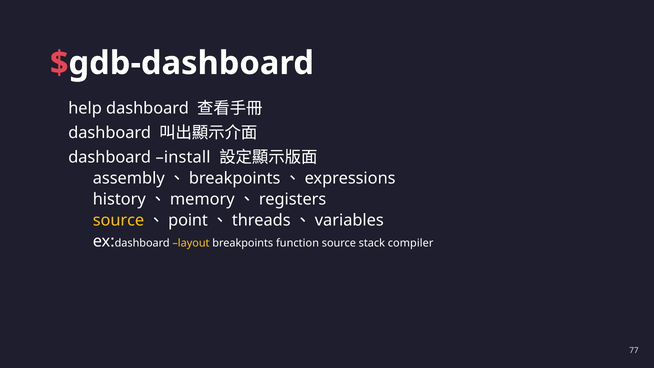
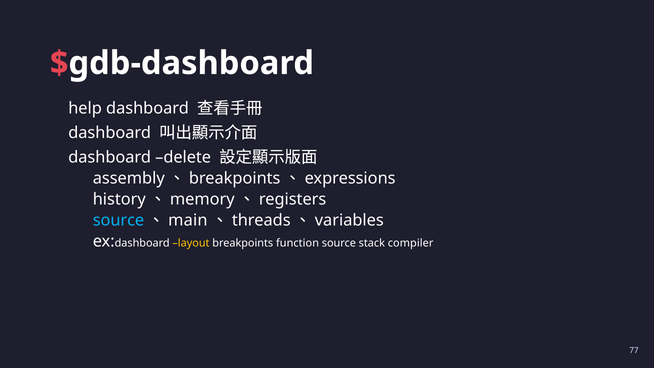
install: install -> delete
source at (118, 220) colour: yellow -> light blue
point: point -> main
